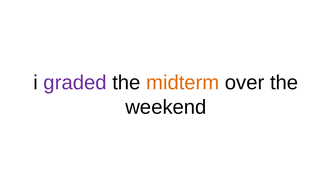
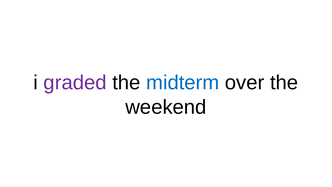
midterm colour: orange -> blue
